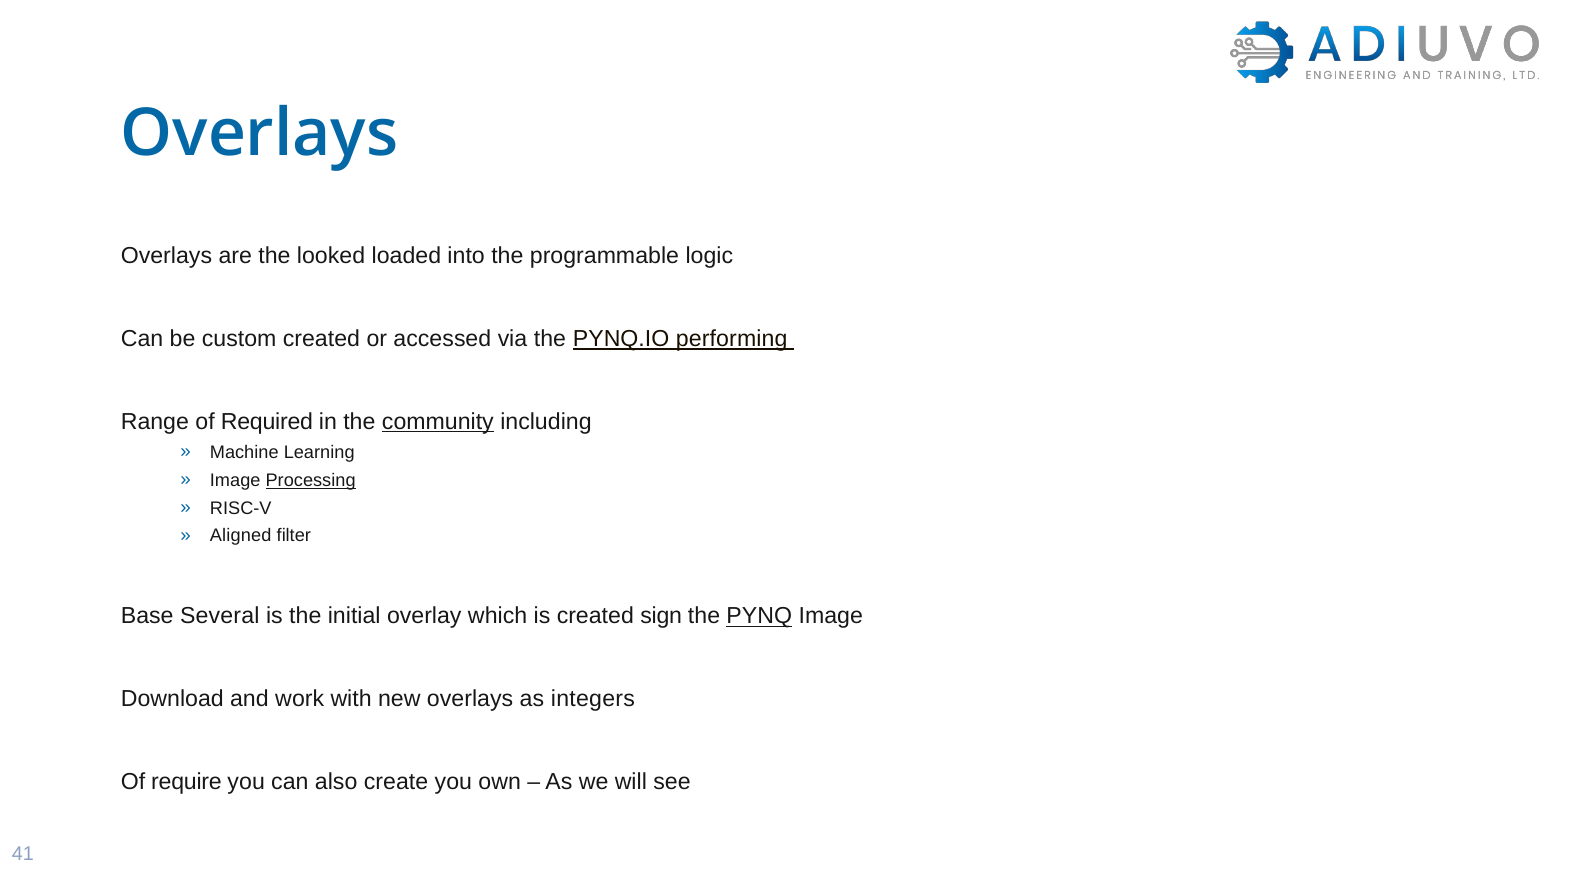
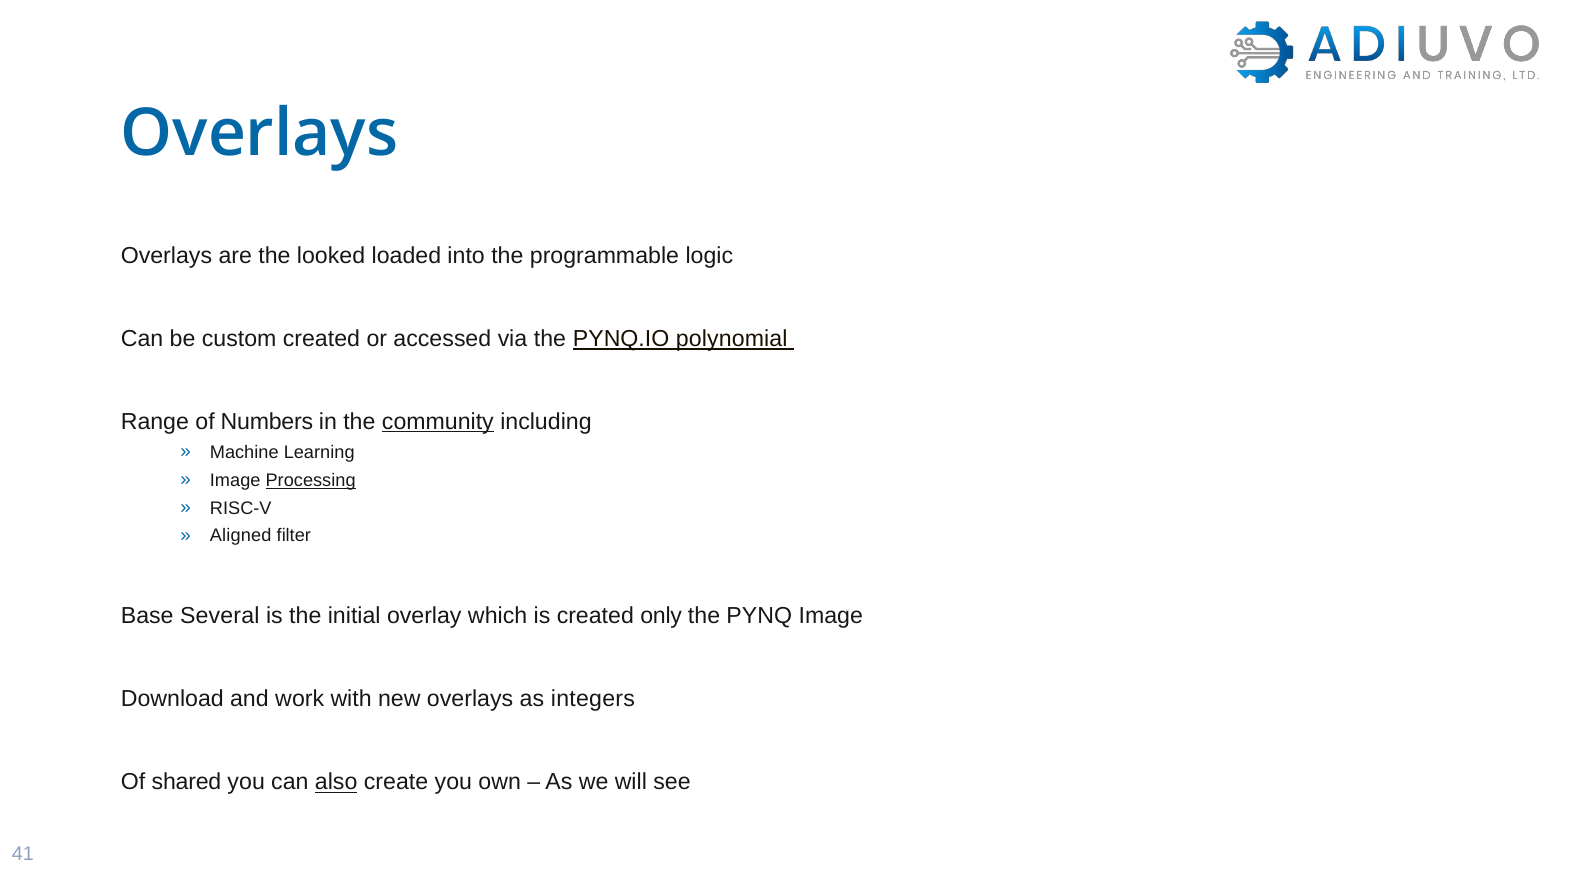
performing: performing -> polynomial
Required: Required -> Numbers
sign: sign -> only
PYNQ underline: present -> none
require: require -> shared
also underline: none -> present
